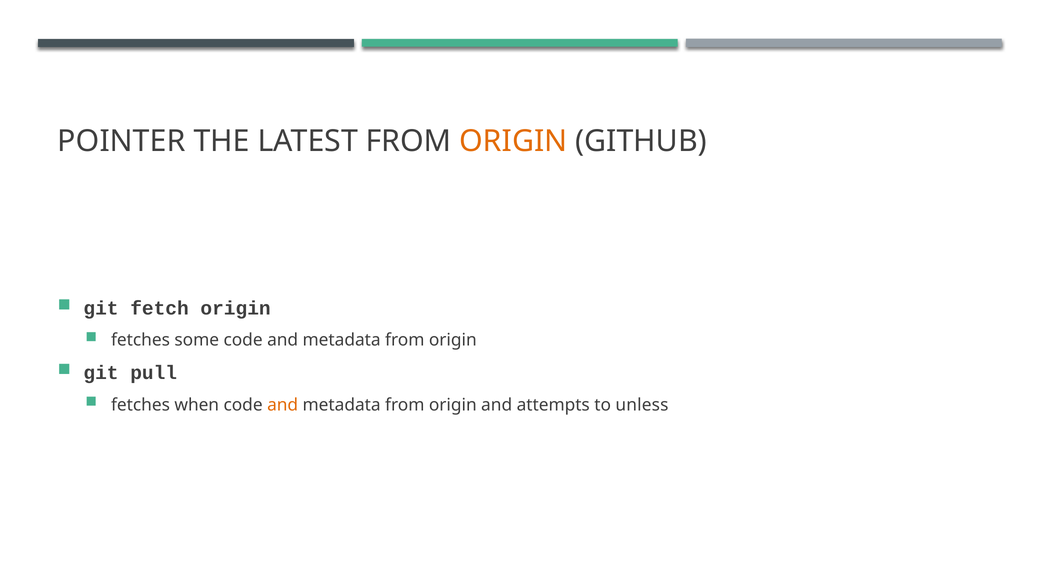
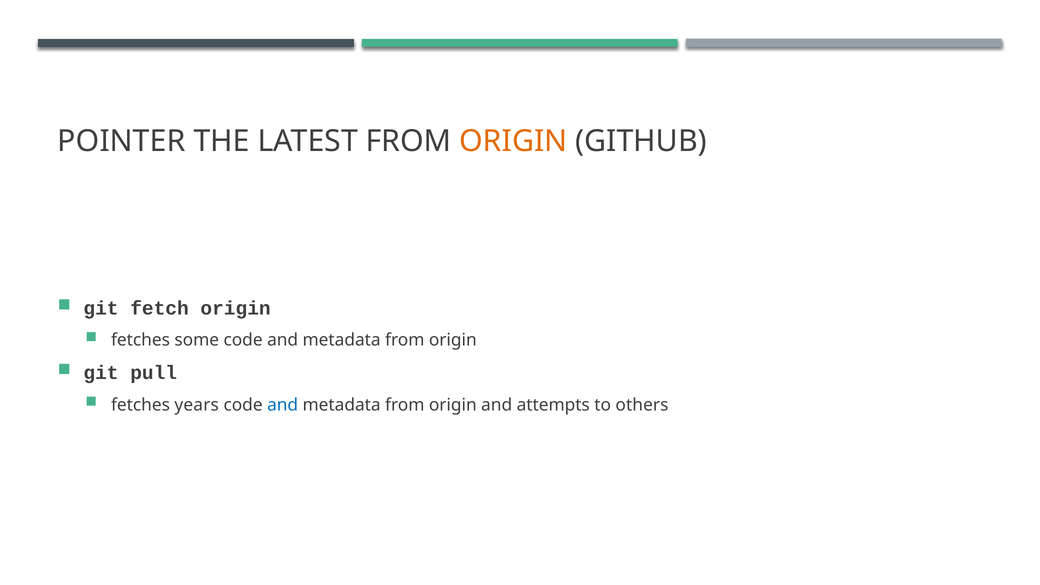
when: when -> years
and at (283, 405) colour: orange -> blue
unless: unless -> others
